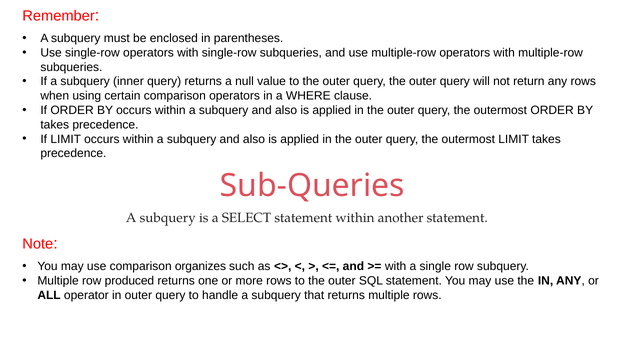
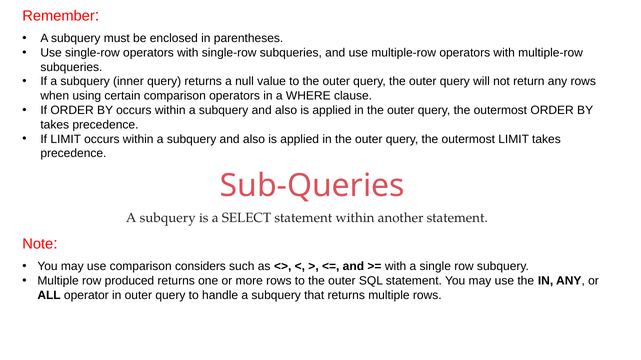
organizes: organizes -> considers
